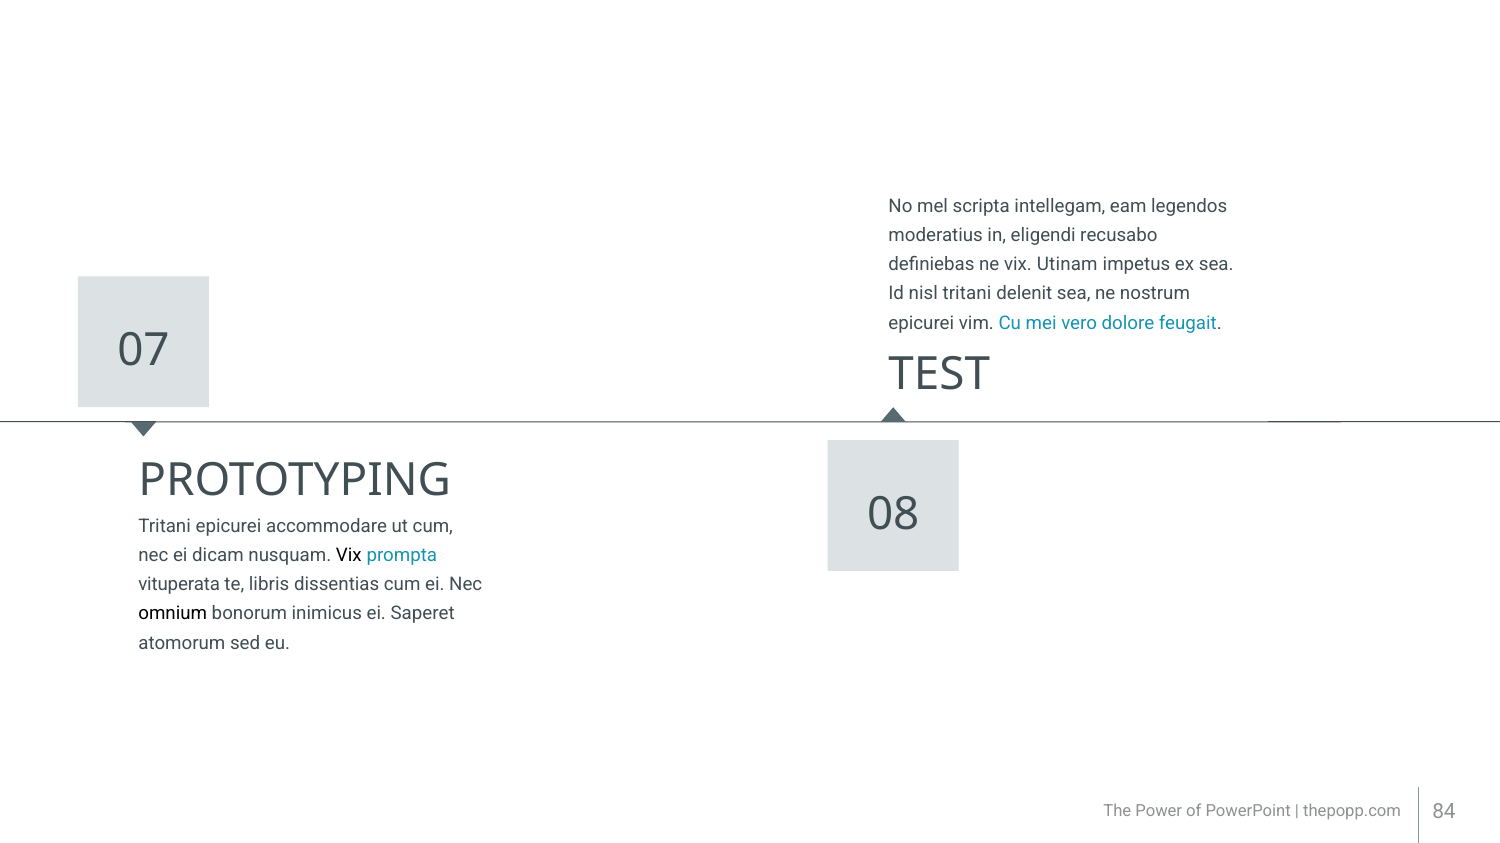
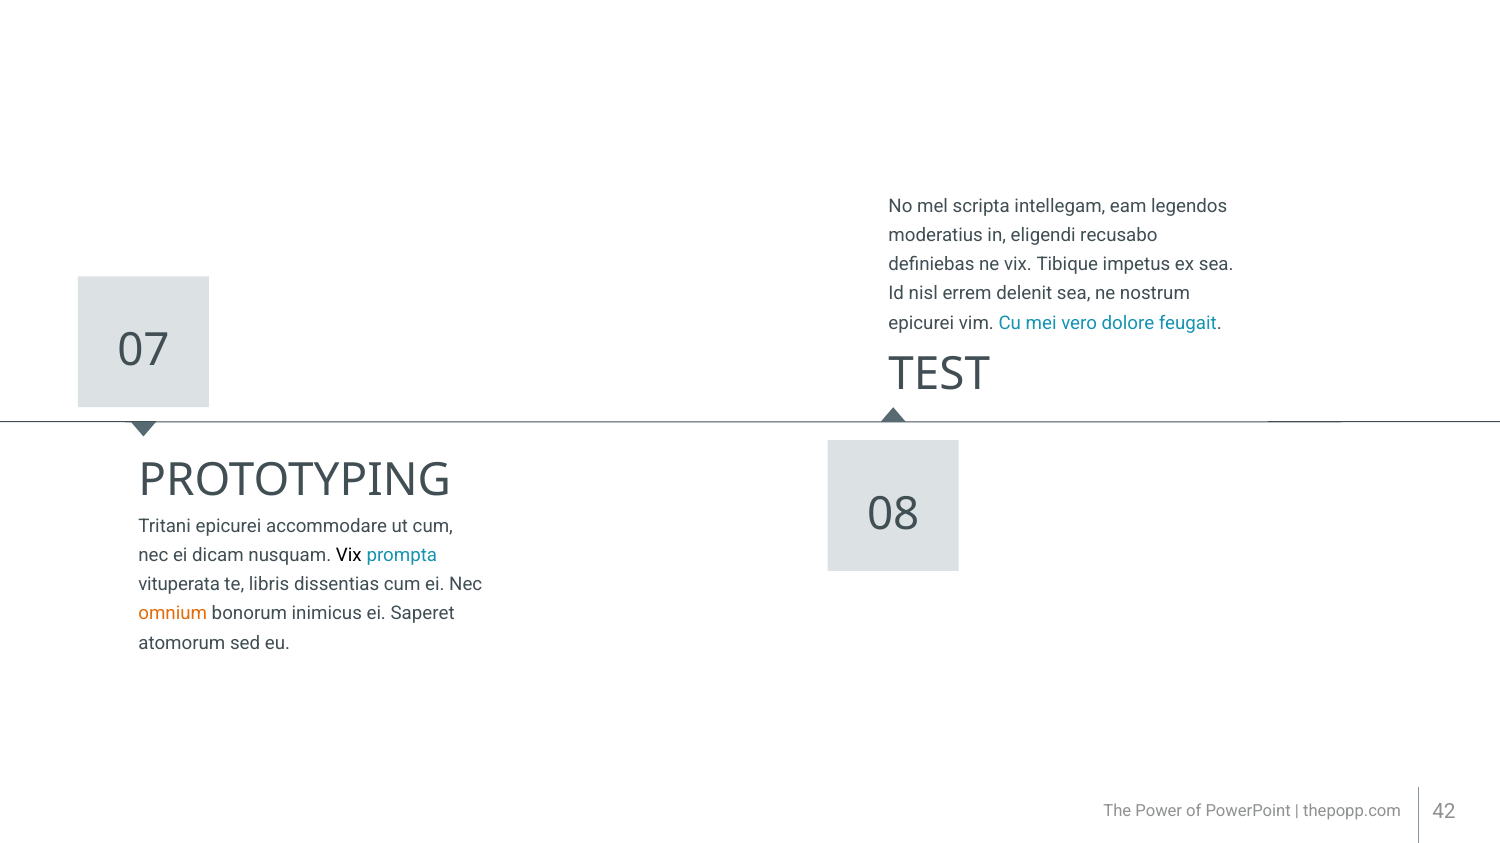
Utinam: Utinam -> Tibique
nisl tritani: tritani -> errem
omnium colour: black -> orange
84: 84 -> 42
